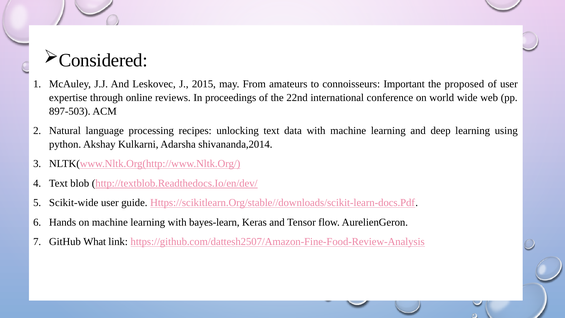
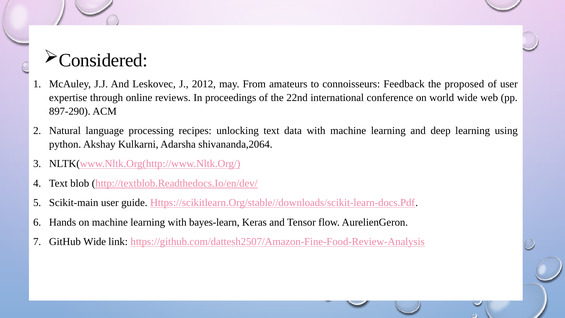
2015: 2015 -> 2012
Important: Important -> Feedback
897-503: 897-503 -> 897-290
shivananda,2014: shivananda,2014 -> shivananda,2064
Scikit-wide: Scikit-wide -> Scikit-main
GitHub What: What -> Wide
